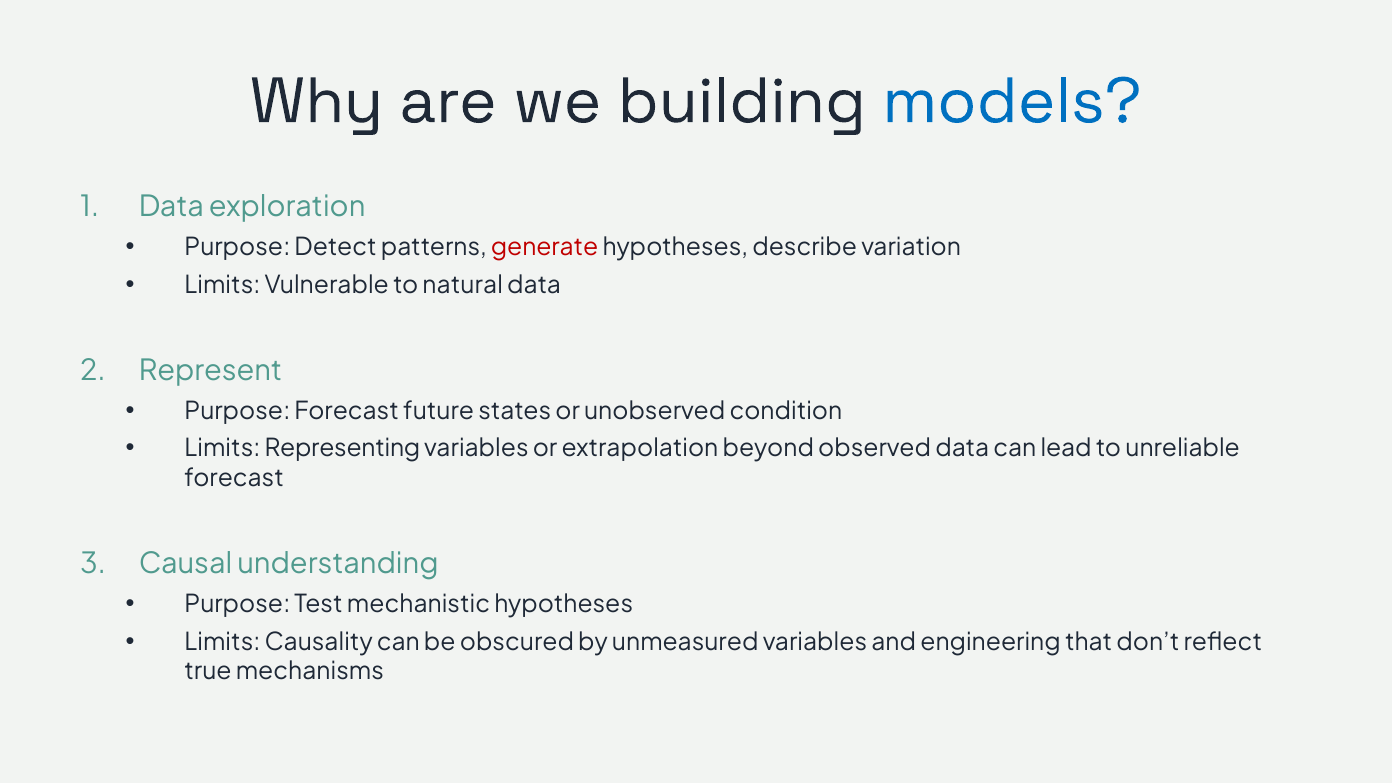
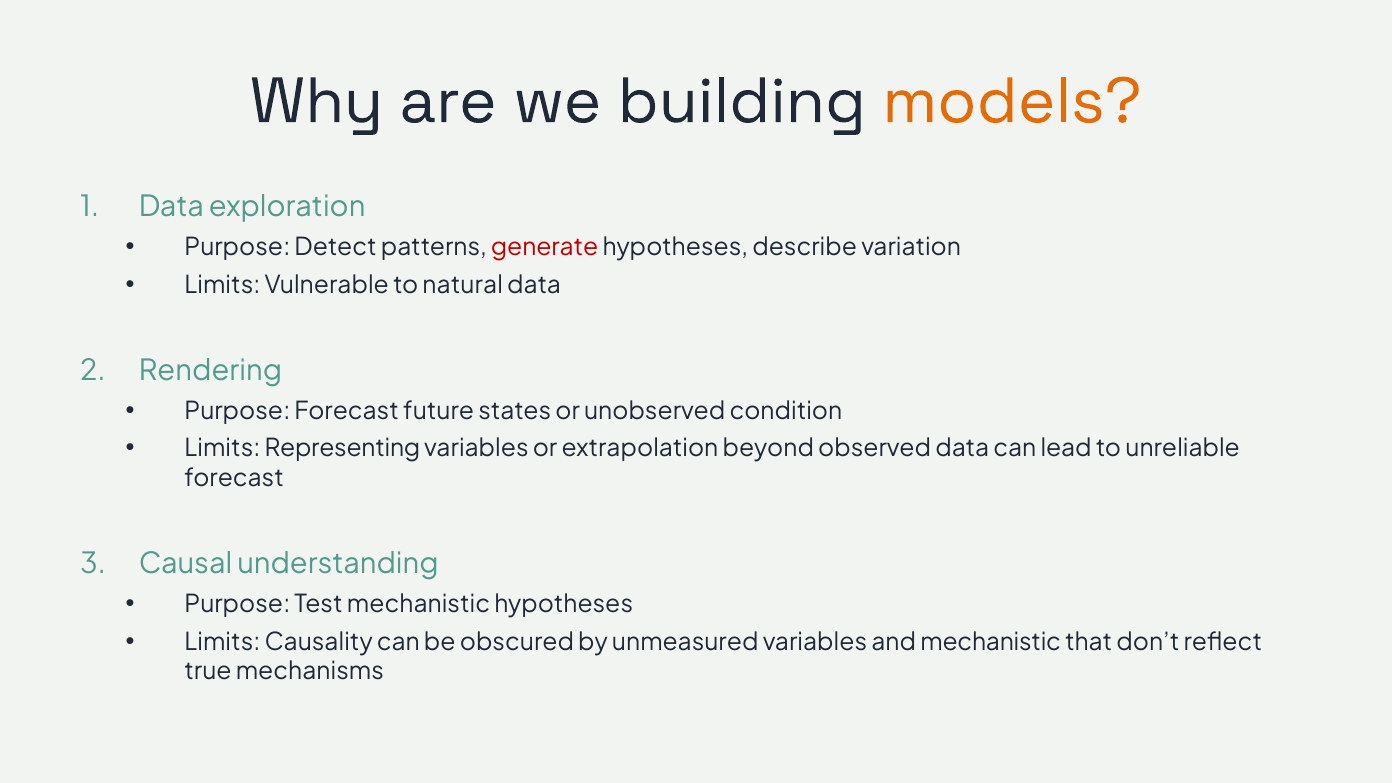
models colour: blue -> orange
Represent: Represent -> Rendering
and engineering: engineering -> mechanistic
